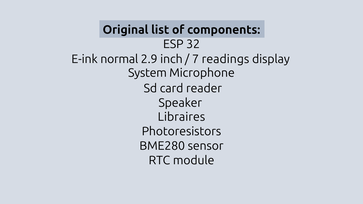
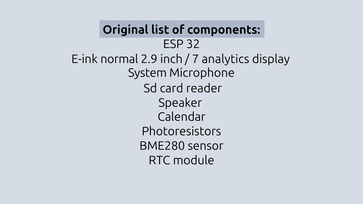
readings: readings -> analytics
Libraires: Libraires -> Calendar
